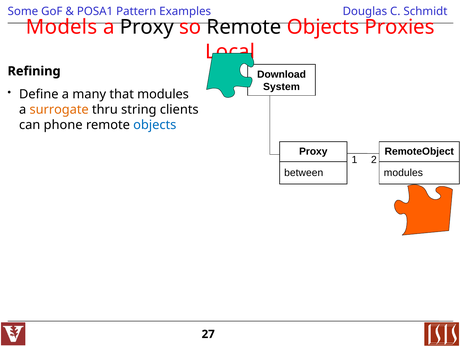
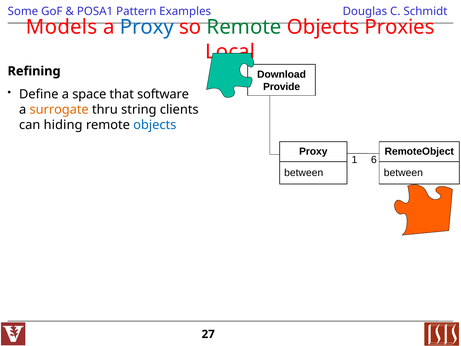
Proxy at (147, 27) colour: black -> blue
Remote at (244, 27) colour: black -> green
System: System -> Provide
many: many -> space
that modules: modules -> software
phone: phone -> hiding
2: 2 -> 6
modules at (403, 173): modules -> between
